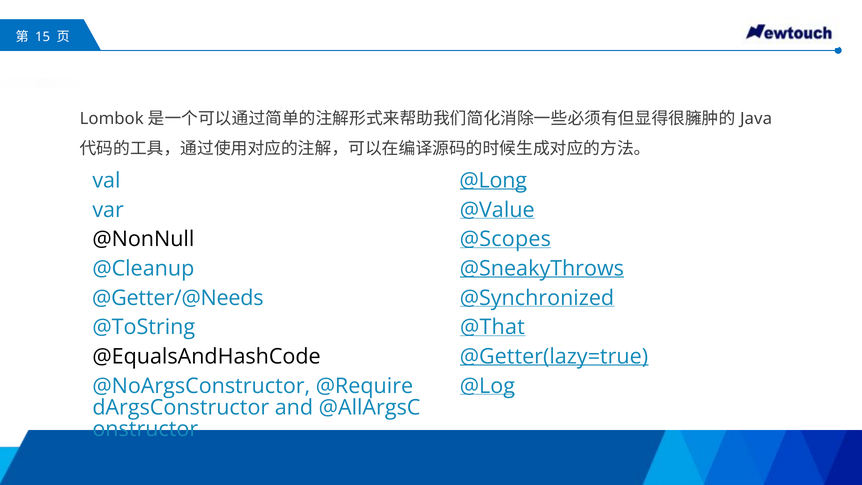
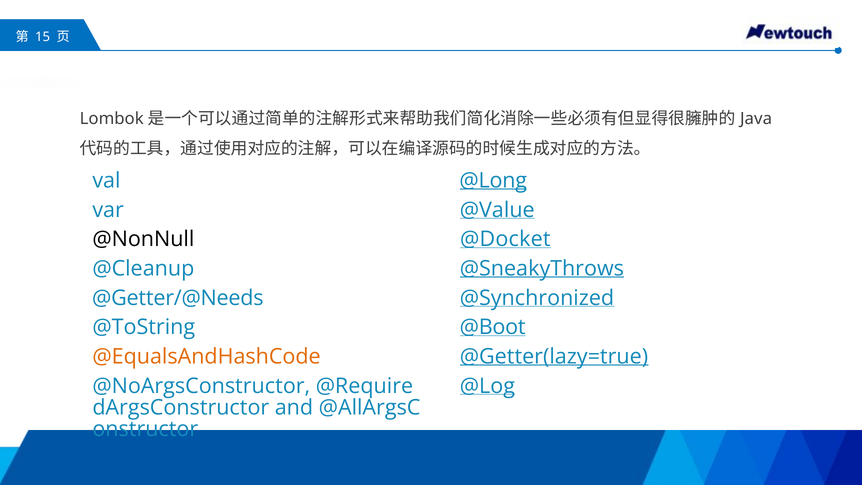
@Scopes: @Scopes -> @Docket
@That: @That -> @Boot
@EqualsAndHashCode colour: black -> orange
